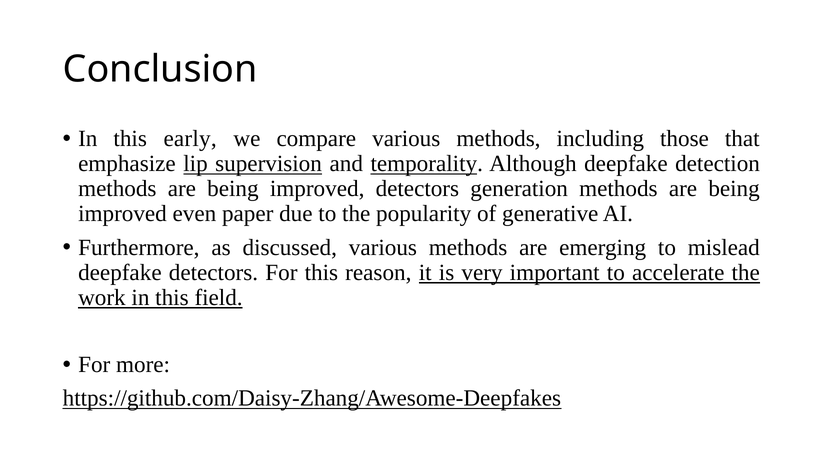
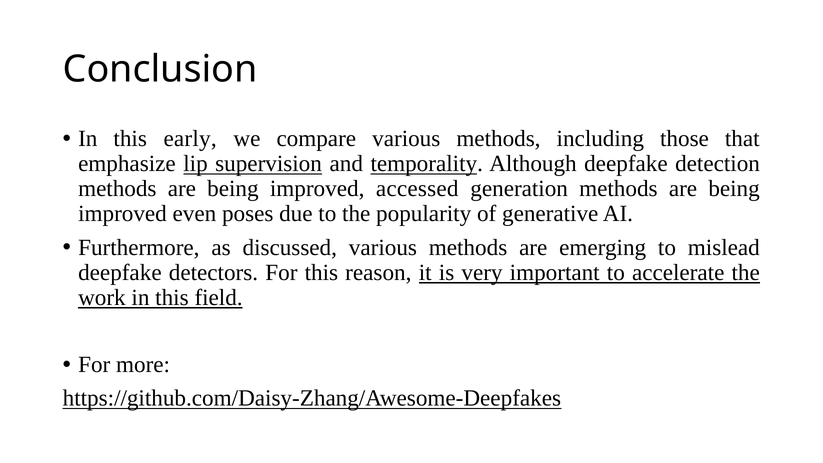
improved detectors: detectors -> accessed
paper: paper -> poses
